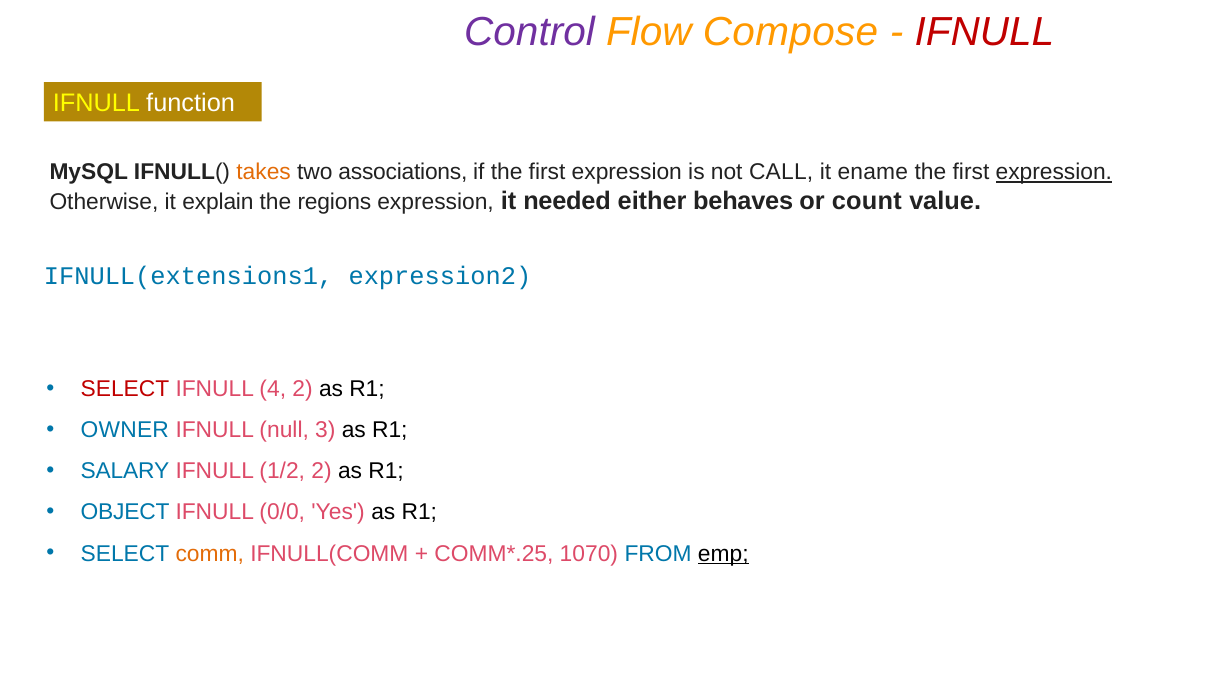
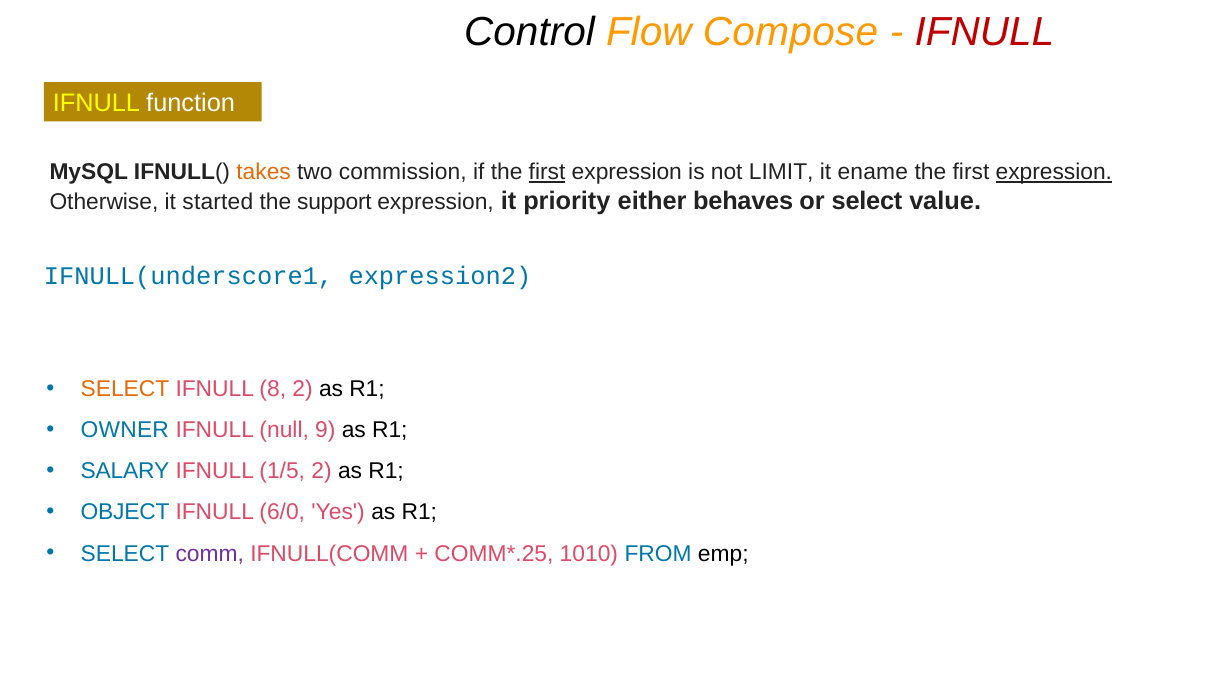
Control colour: purple -> black
associations: associations -> commission
first at (547, 172) underline: none -> present
CALL: CALL -> LIMIT
explain: explain -> started
regions: regions -> support
needed: needed -> priority
or count: count -> select
IFNULL(extensions1: IFNULL(extensions1 -> IFNULL(underscore1
SELECT at (125, 389) colour: red -> orange
4: 4 -> 8
3: 3 -> 9
1/2: 1/2 -> 1/5
0/0: 0/0 -> 6/0
comm colour: orange -> purple
1070: 1070 -> 1010
emp underline: present -> none
